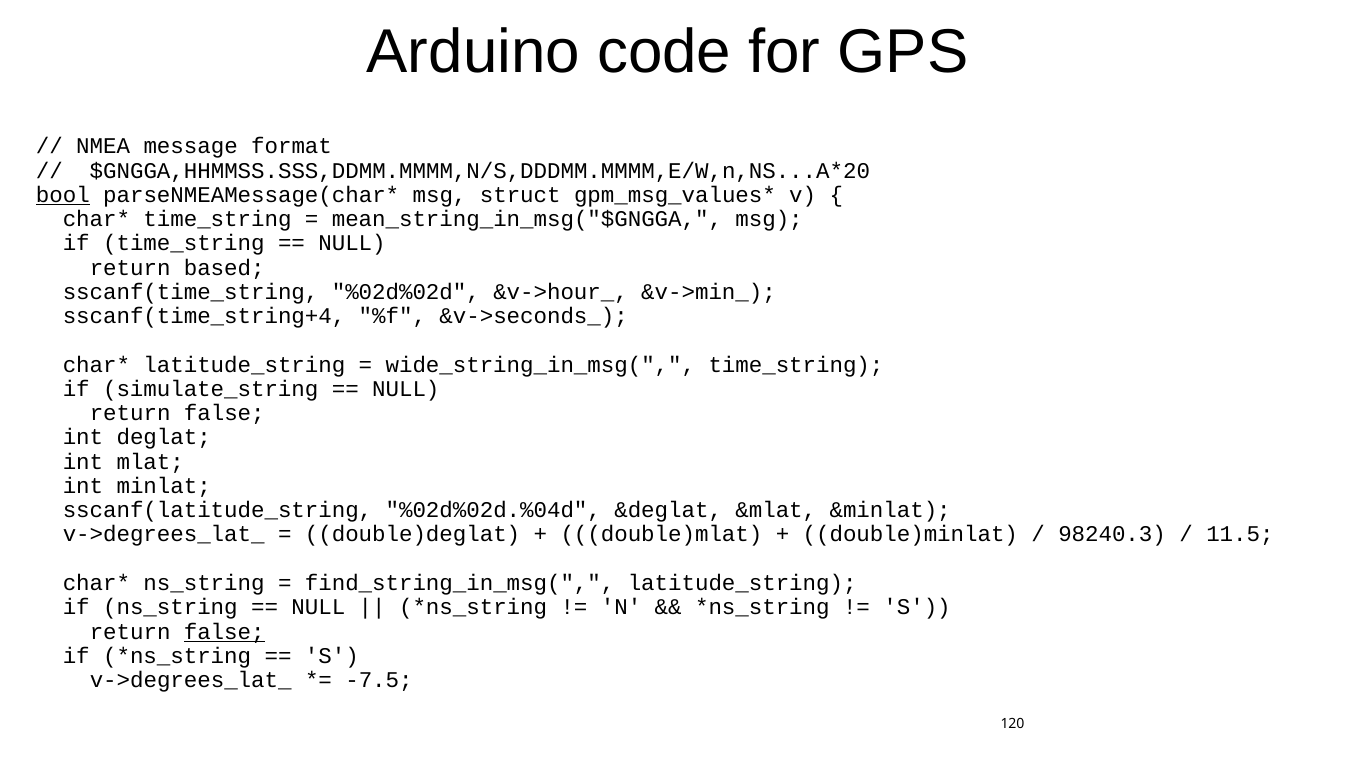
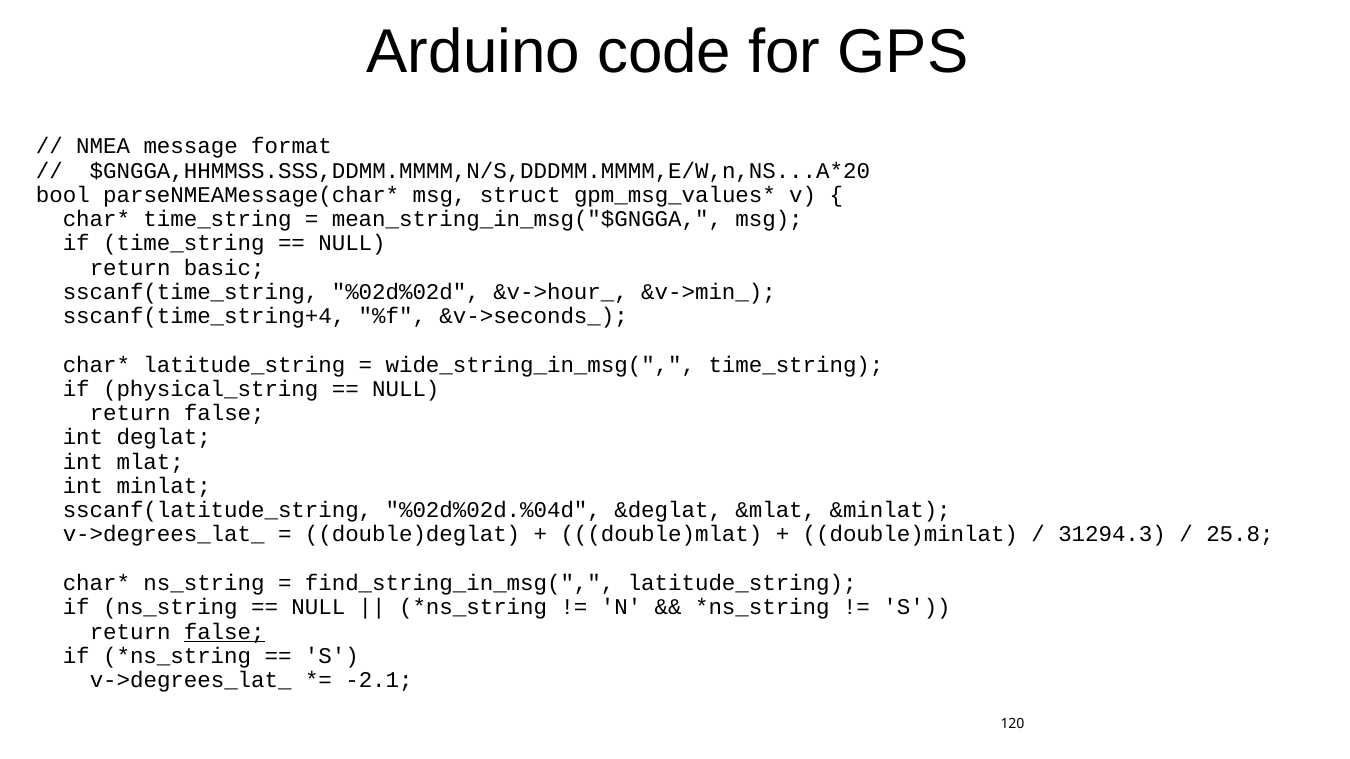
bool underline: present -> none
based: based -> basic
simulate_string: simulate_string -> physical_string
98240.3: 98240.3 -> 31294.3
11.5: 11.5 -> 25.8
-7.5: -7.5 -> -2.1
